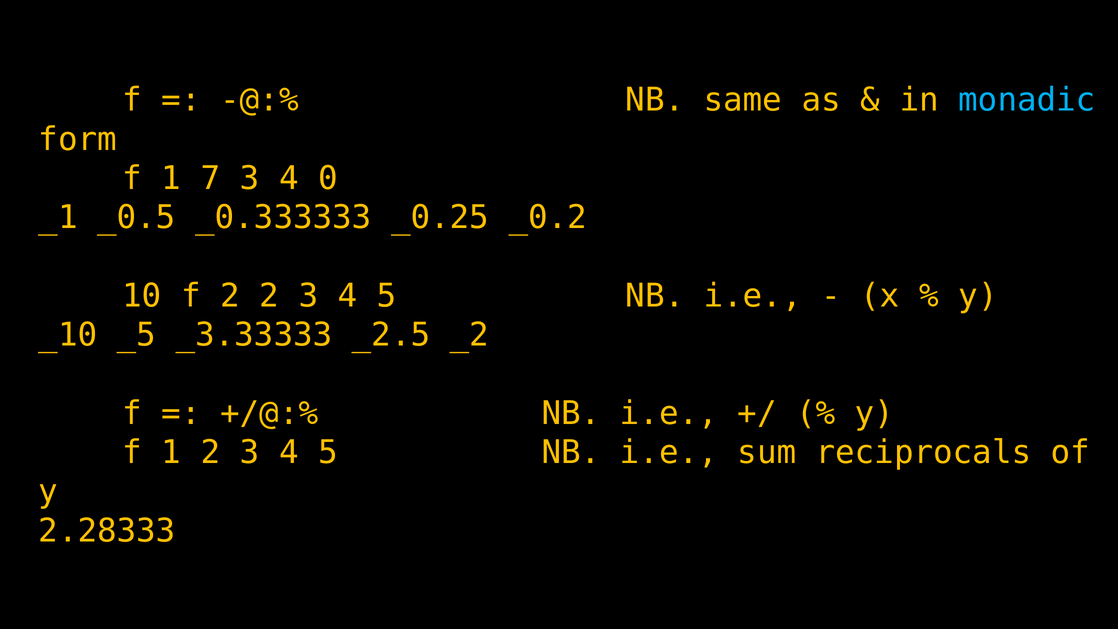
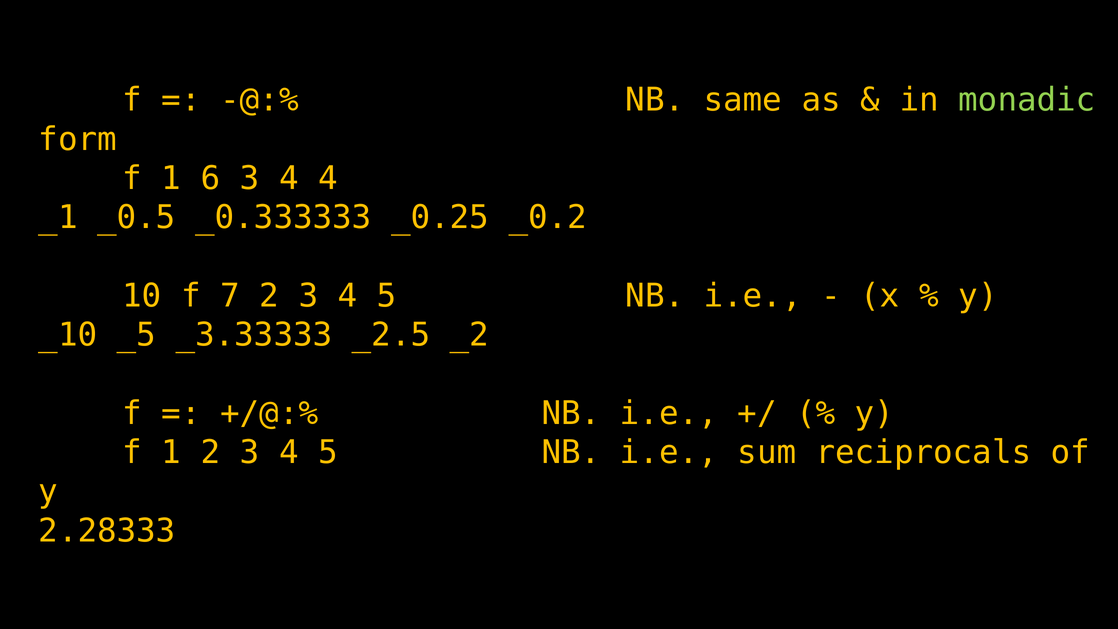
monadic colour: light blue -> light green
7: 7 -> 6
4 0: 0 -> 4
f 2: 2 -> 7
